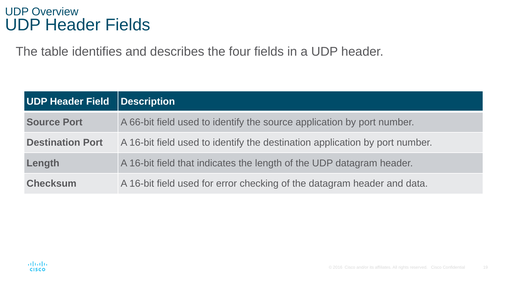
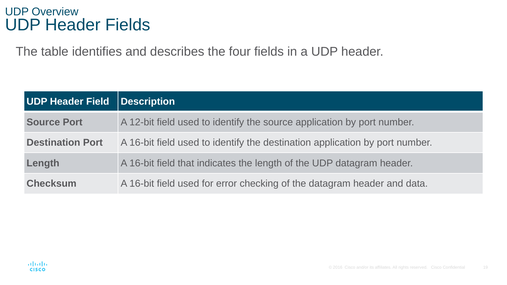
66-bit: 66-bit -> 12-bit
